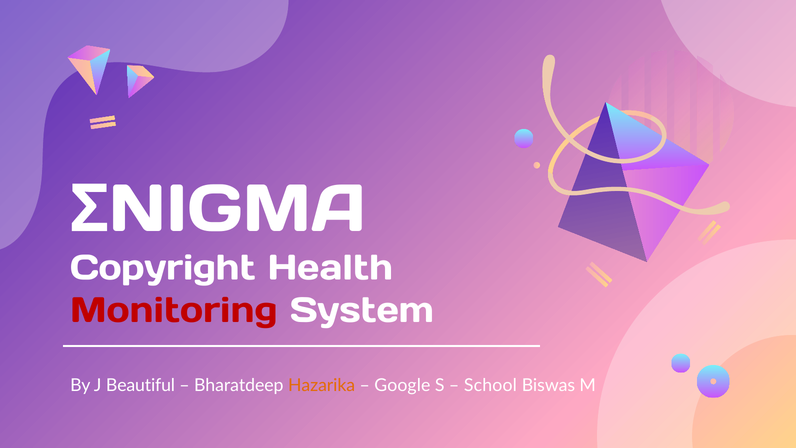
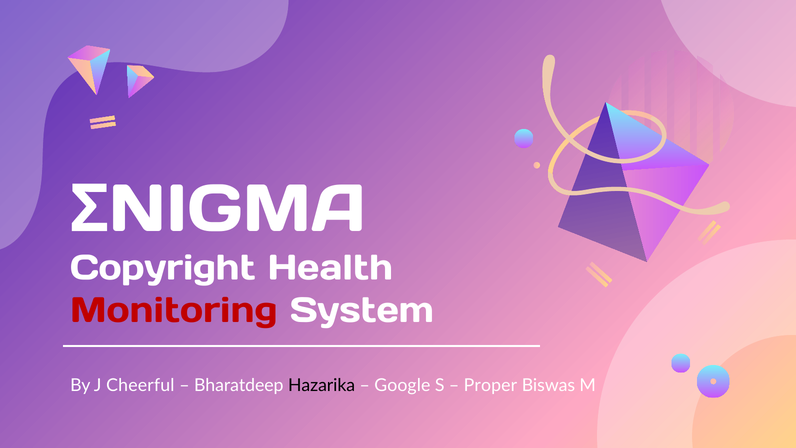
Beautiful: Beautiful -> Cheerful
Hazarika colour: orange -> black
School: School -> Proper
